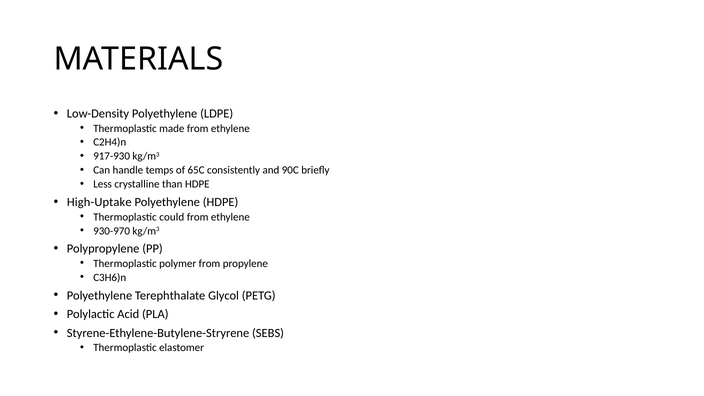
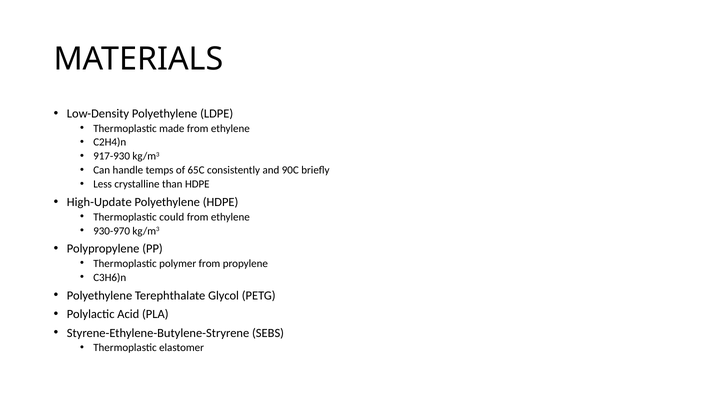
High-Uptake: High-Uptake -> High-Update
